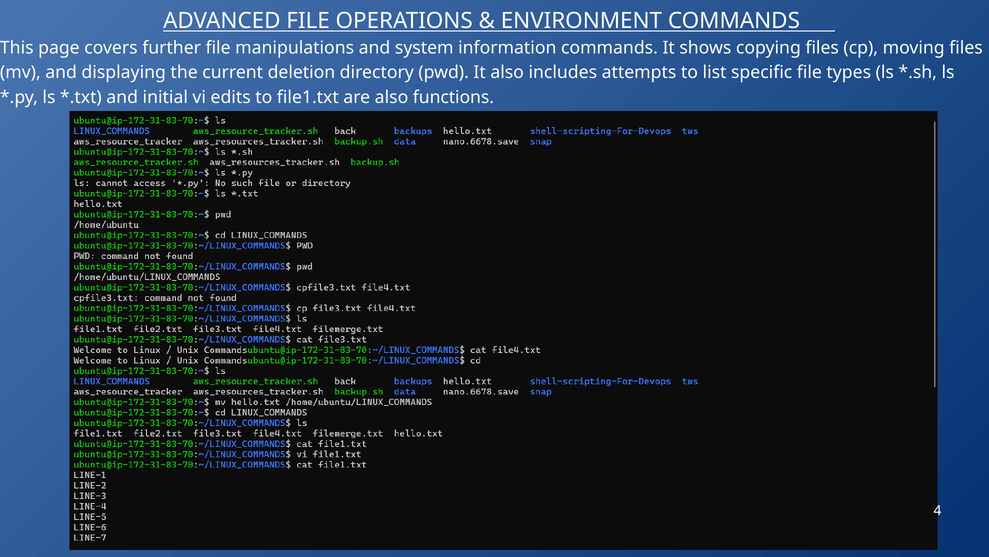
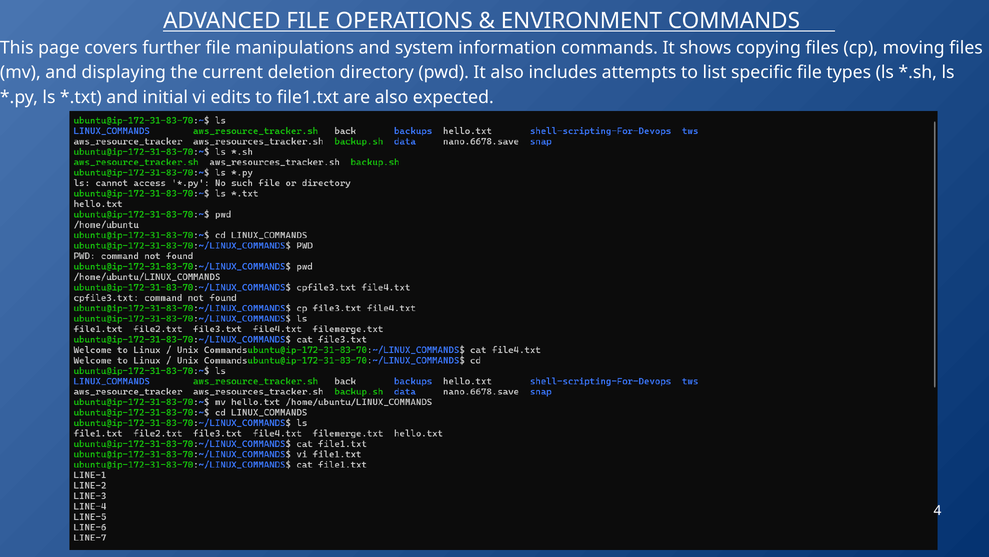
functions: functions -> expected
